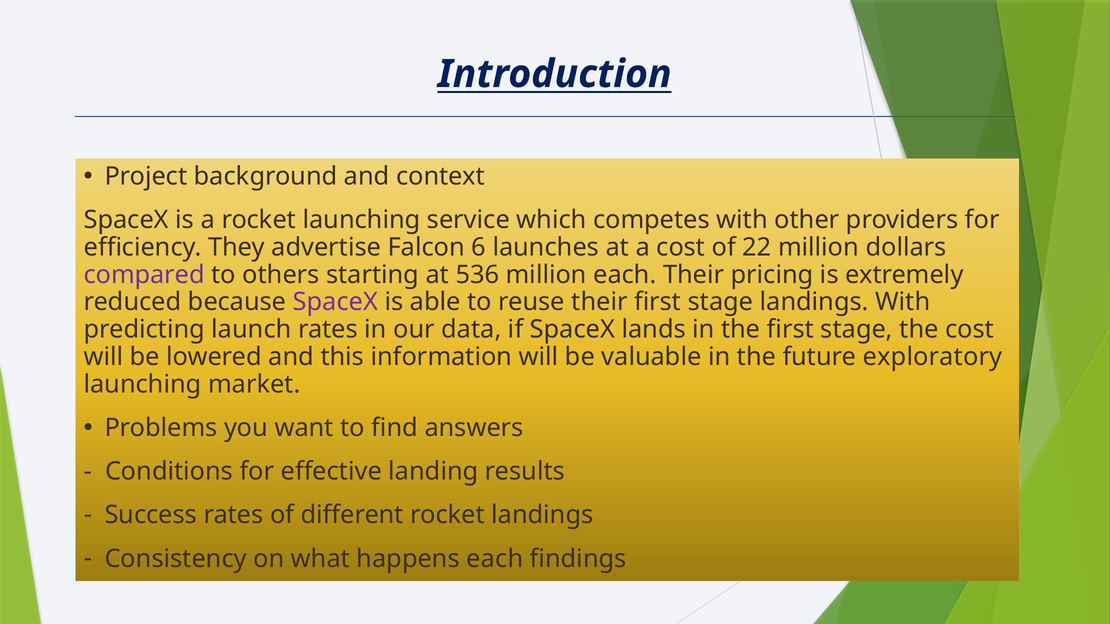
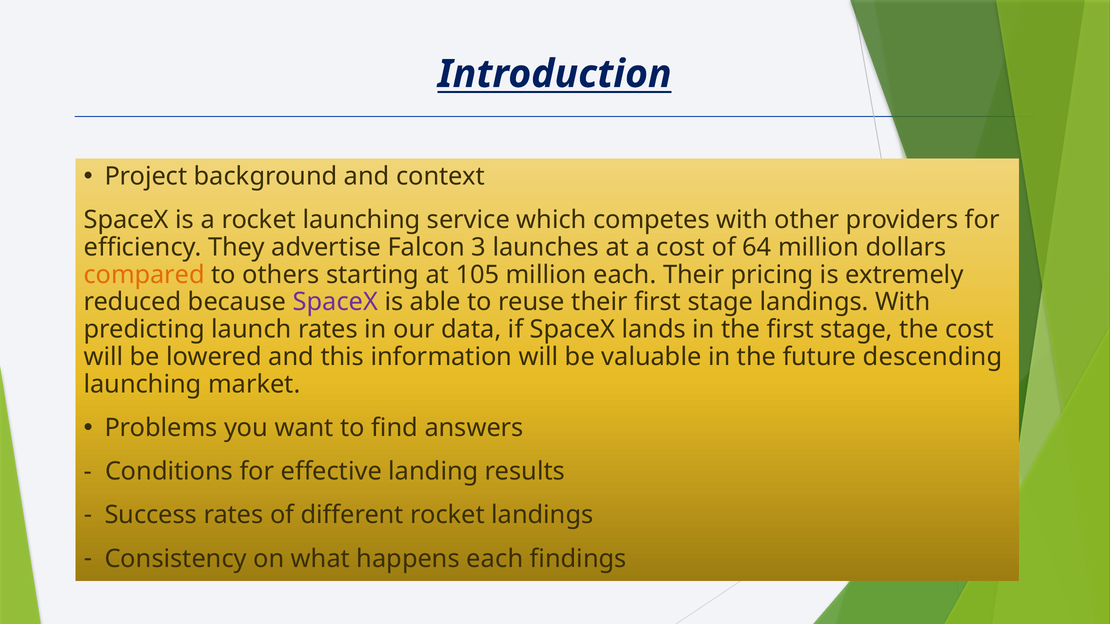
6: 6 -> 3
22: 22 -> 64
compared colour: purple -> orange
536: 536 -> 105
exploratory: exploratory -> descending
